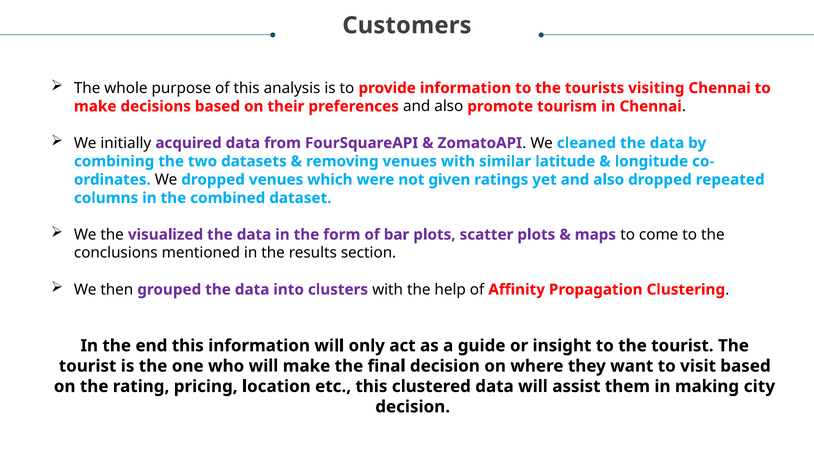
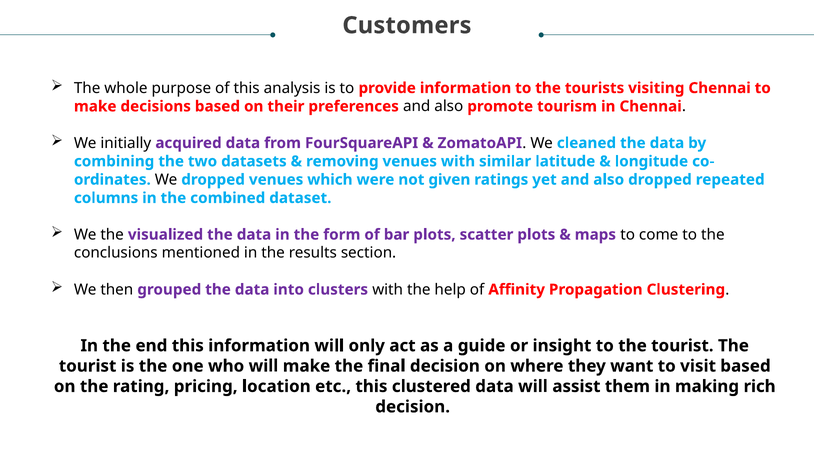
city: city -> rich
